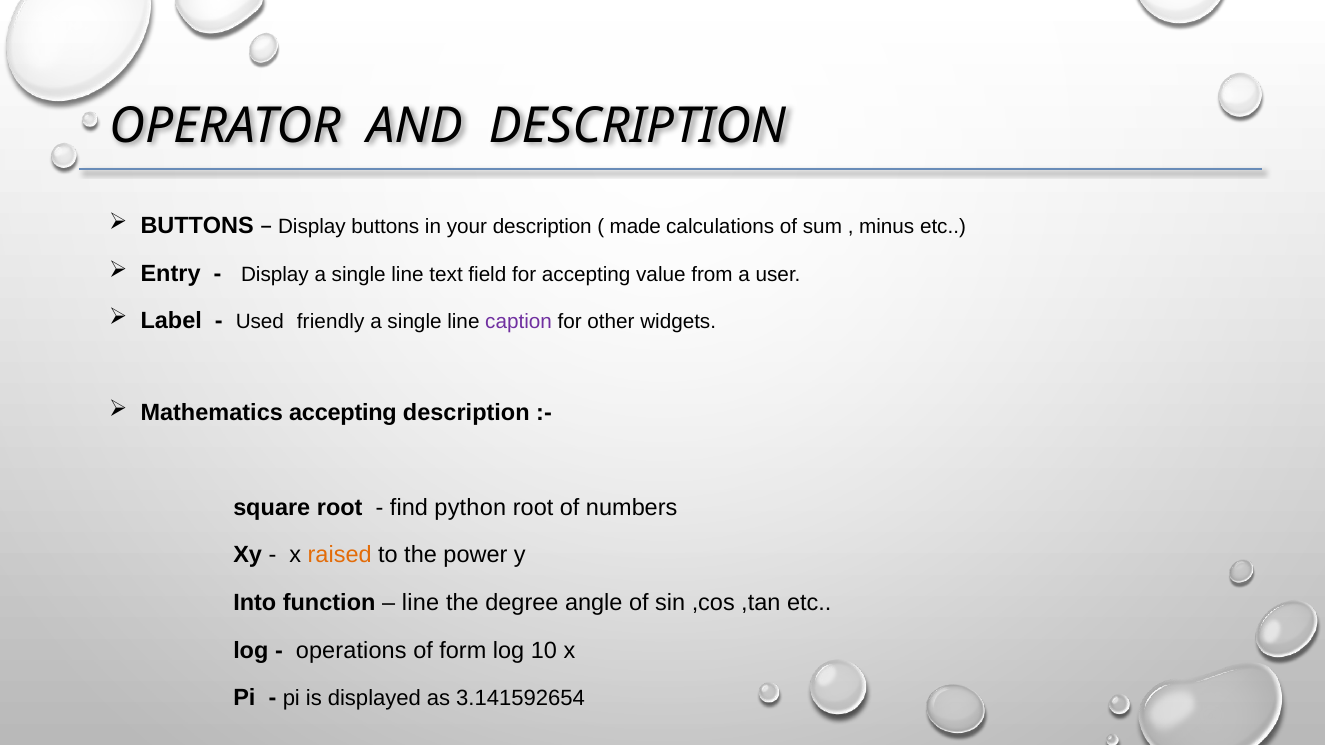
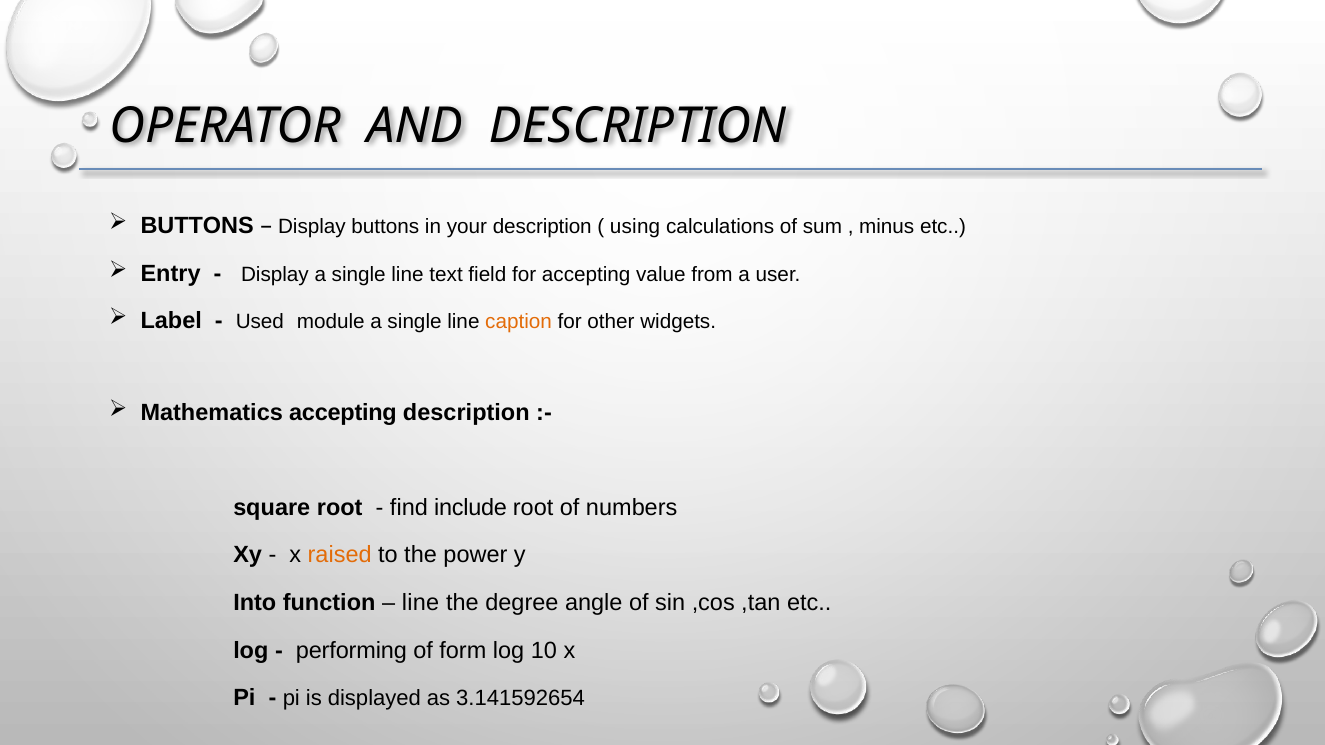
made: made -> using
friendly: friendly -> module
caption colour: purple -> orange
python: python -> include
operations: operations -> performing
